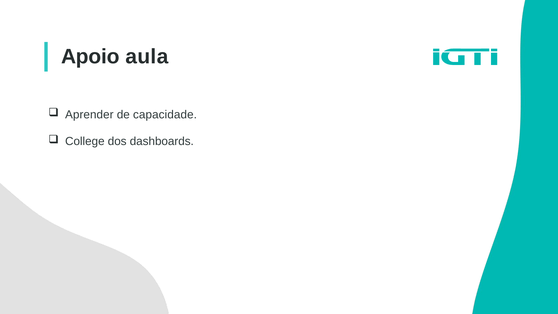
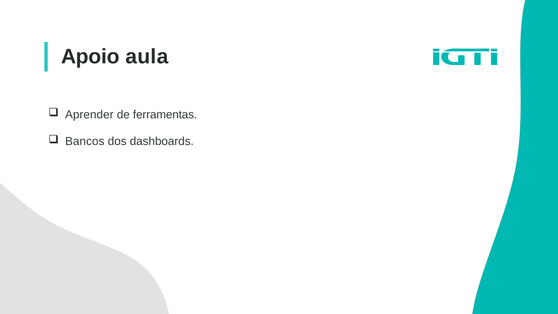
capacidade: capacidade -> ferramentas
College: College -> Bancos
